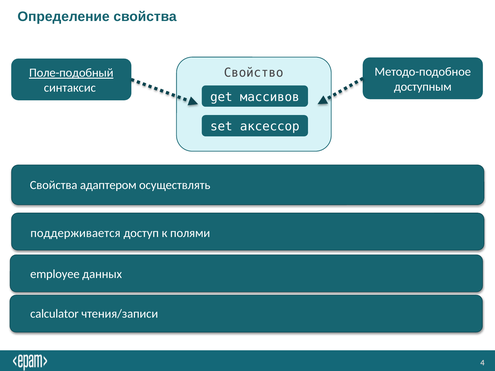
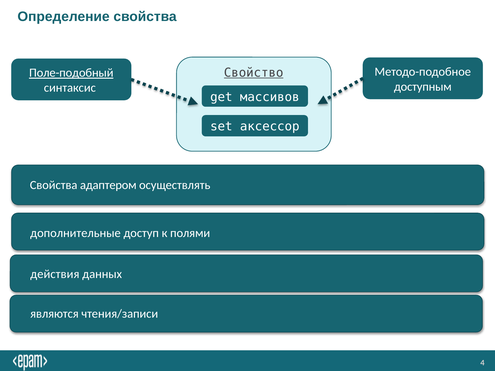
Свойство underline: none -> present
поддерживается: поддерживается -> дополнительные
employee: employee -> действия
calculator: calculator -> являются
